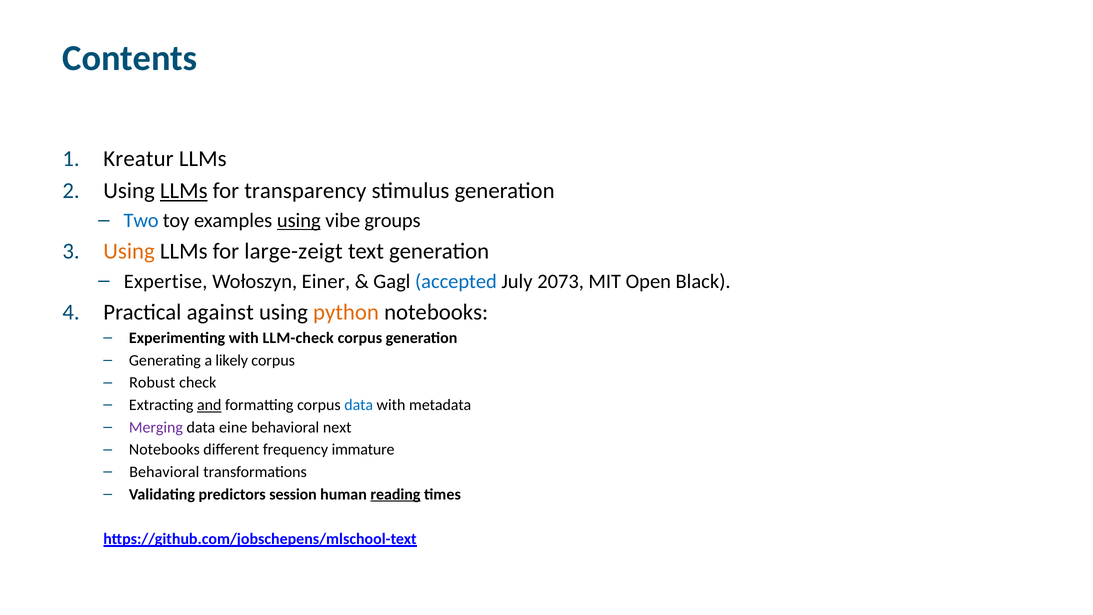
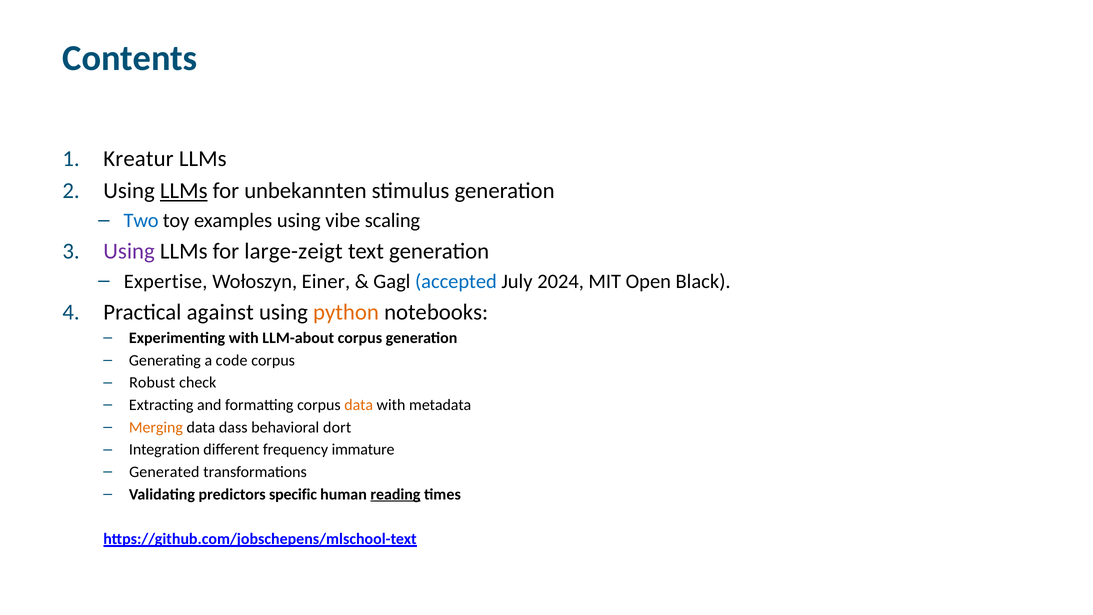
transparency: transparency -> unbekannten
using at (299, 221) underline: present -> none
groups: groups -> scaling
Using at (129, 251) colour: orange -> purple
2073: 2073 -> 2024
LLM-check: LLM-check -> LLM-about
likely: likely -> code
and underline: present -> none
data at (359, 405) colour: blue -> orange
Merging colour: purple -> orange
eine: eine -> dass
next: next -> dort
Notebooks at (164, 450): Notebooks -> Integration
Behavioral at (164, 472): Behavioral -> Generated
session: session -> specific
